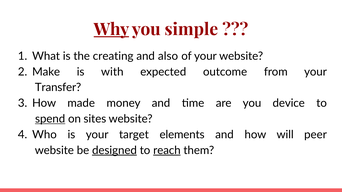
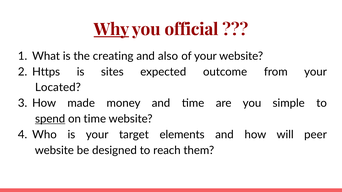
simple: simple -> official
Make: Make -> Https
with: with -> sites
Transfer: Transfer -> Located
device: device -> simple
on sites: sites -> time
designed underline: present -> none
reach underline: present -> none
